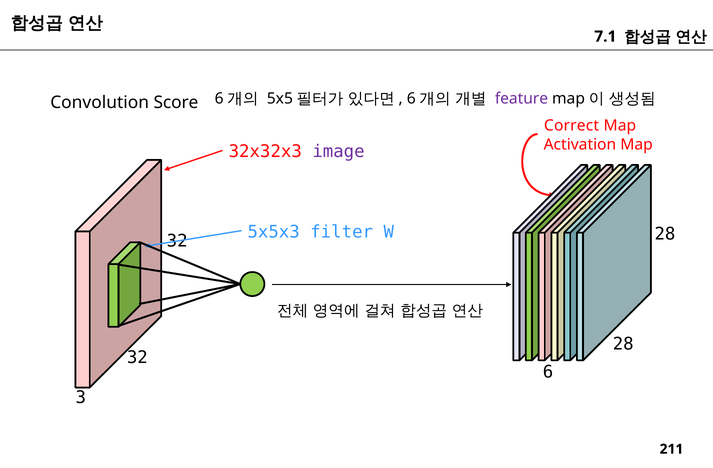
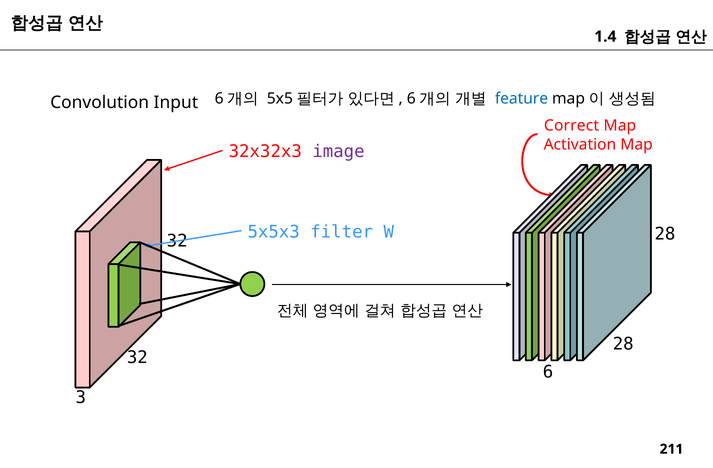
7.1: 7.1 -> 1.4
feature colour: purple -> blue
Score: Score -> Input
